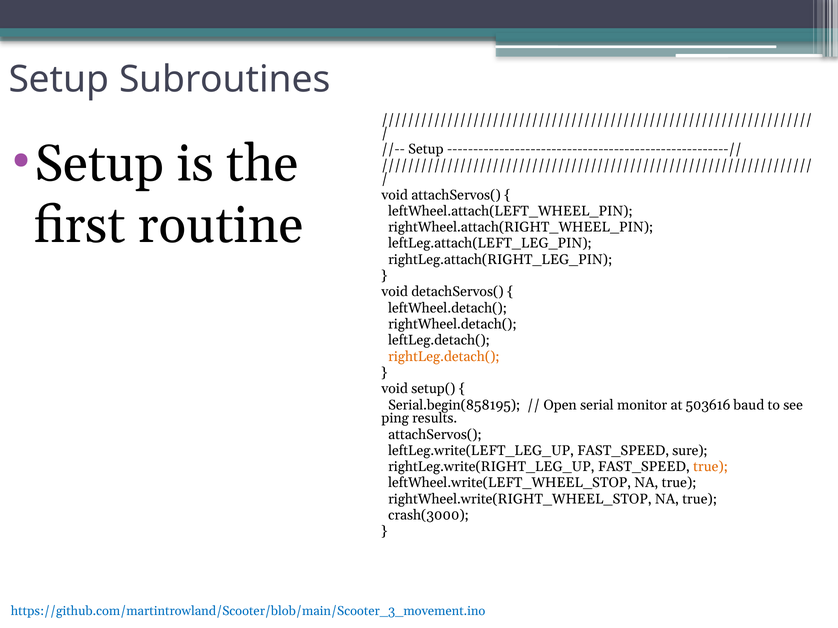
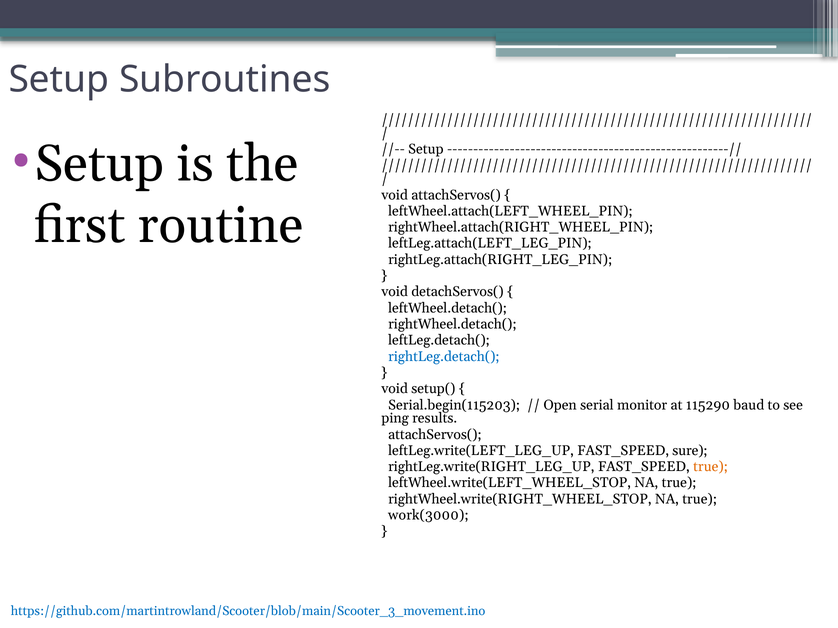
rightLeg.detach( colour: orange -> blue
Serial.begin(858195: Serial.begin(858195 -> Serial.begin(115203
503616: 503616 -> 115290
crash(3000: crash(3000 -> work(3000
